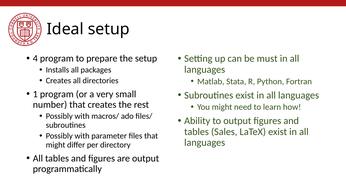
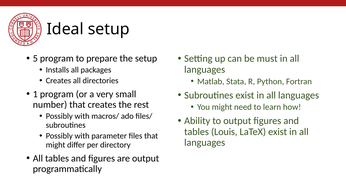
4: 4 -> 5
Sales: Sales -> Louis
